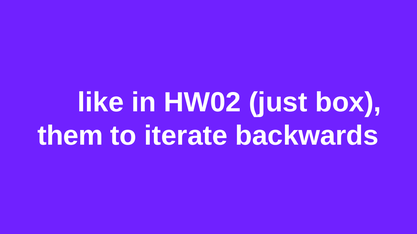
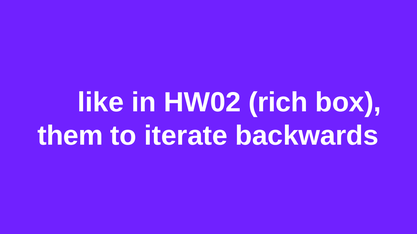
just: just -> rich
